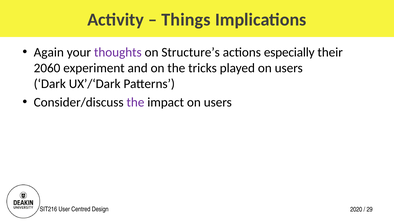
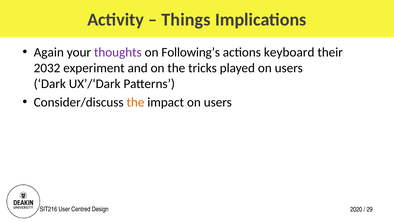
Structure’s: Structure’s -> Following’s
especially: especially -> keyboard
2060: 2060 -> 2032
the at (135, 102) colour: purple -> orange
